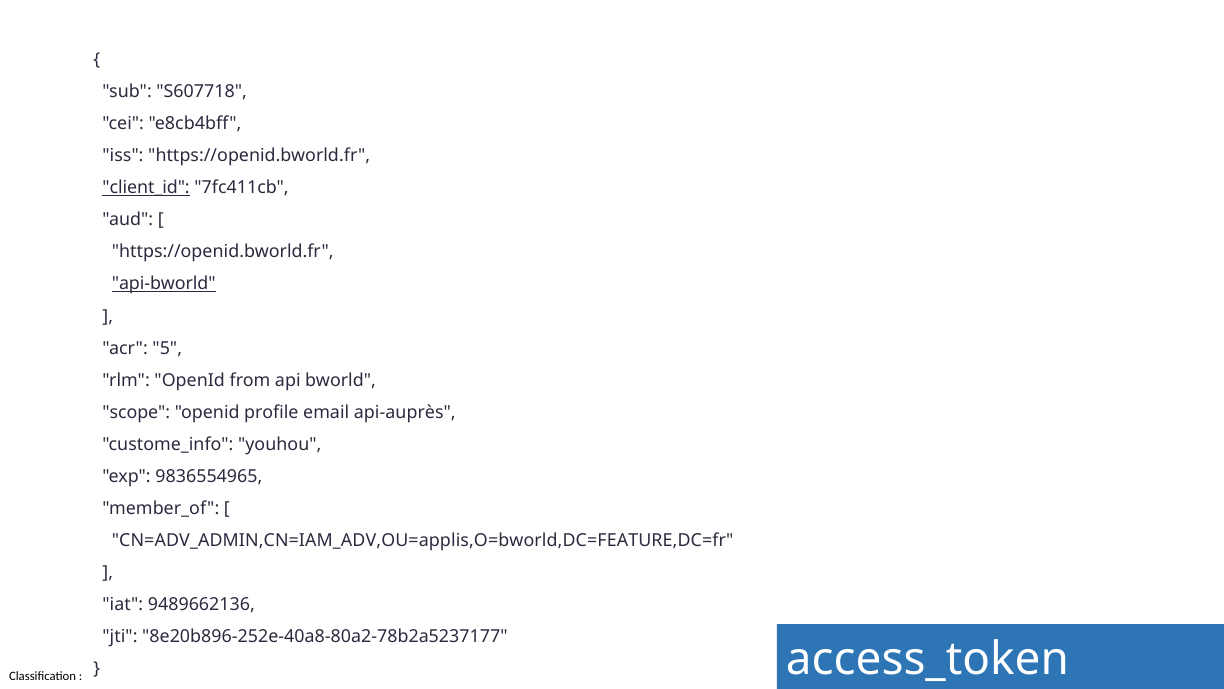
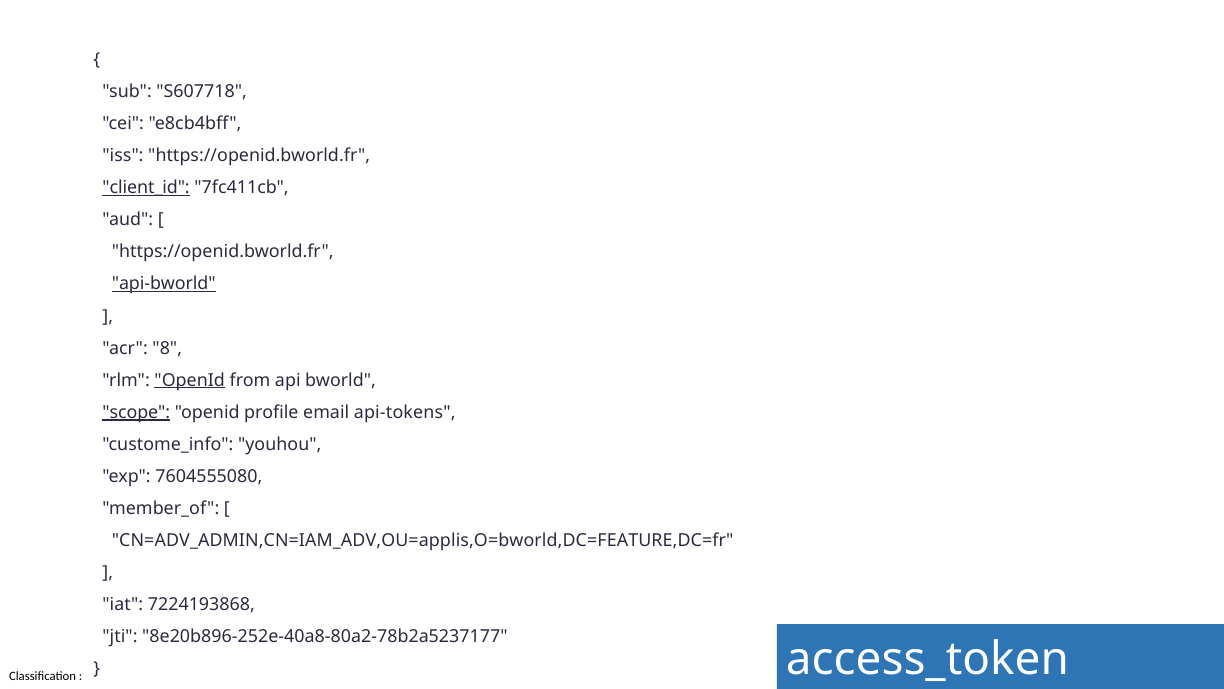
5: 5 -> 8
OpenId at (190, 380) underline: none -> present
scope underline: none -> present
api-auprès: api-auprès -> api-tokens
9836554965: 9836554965 -> 7604555080
9489662136: 9489662136 -> 7224193868
